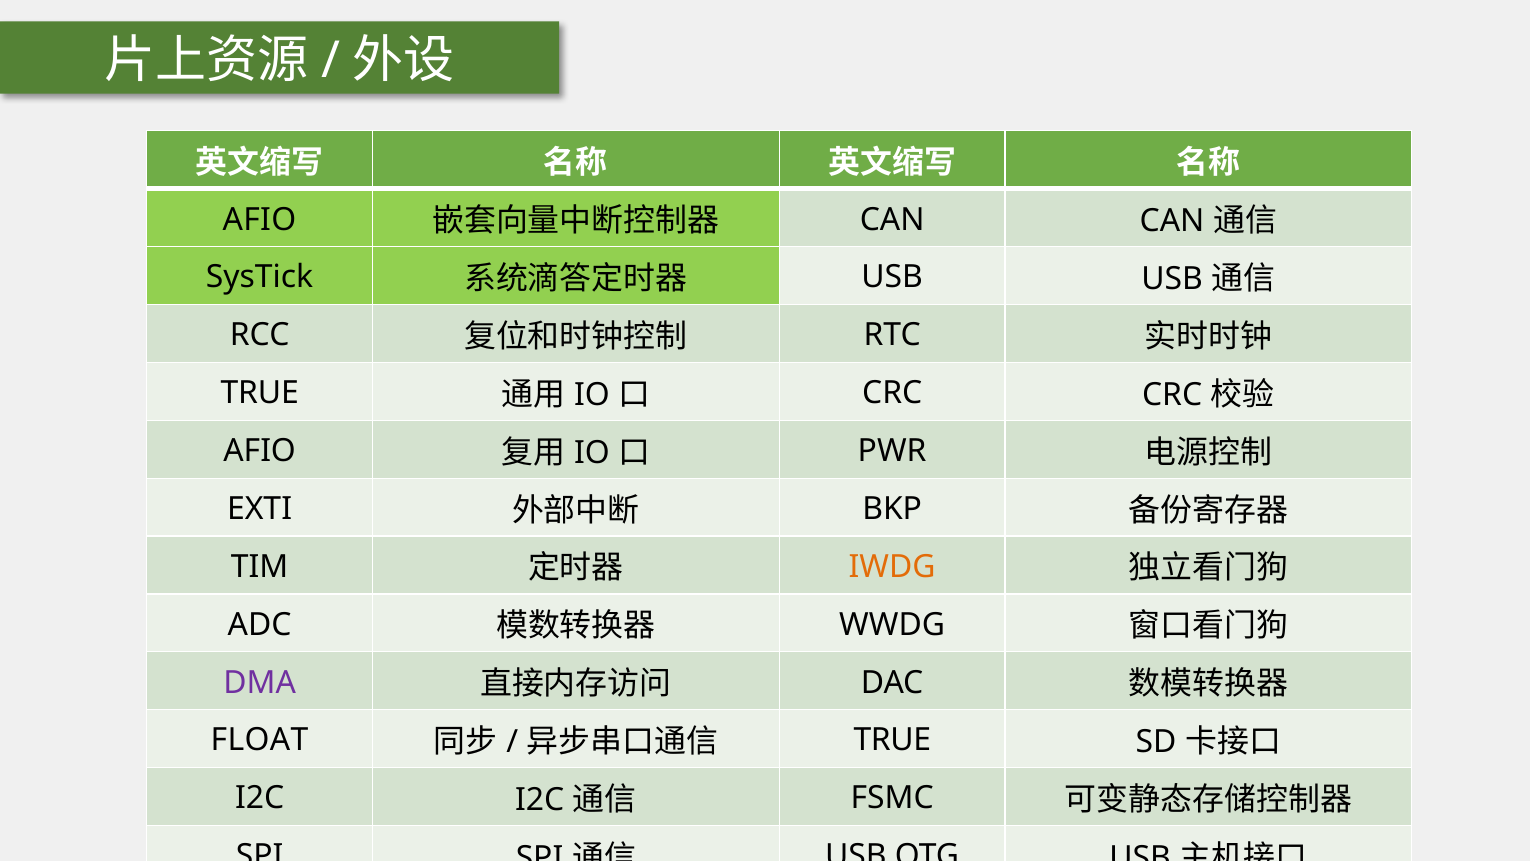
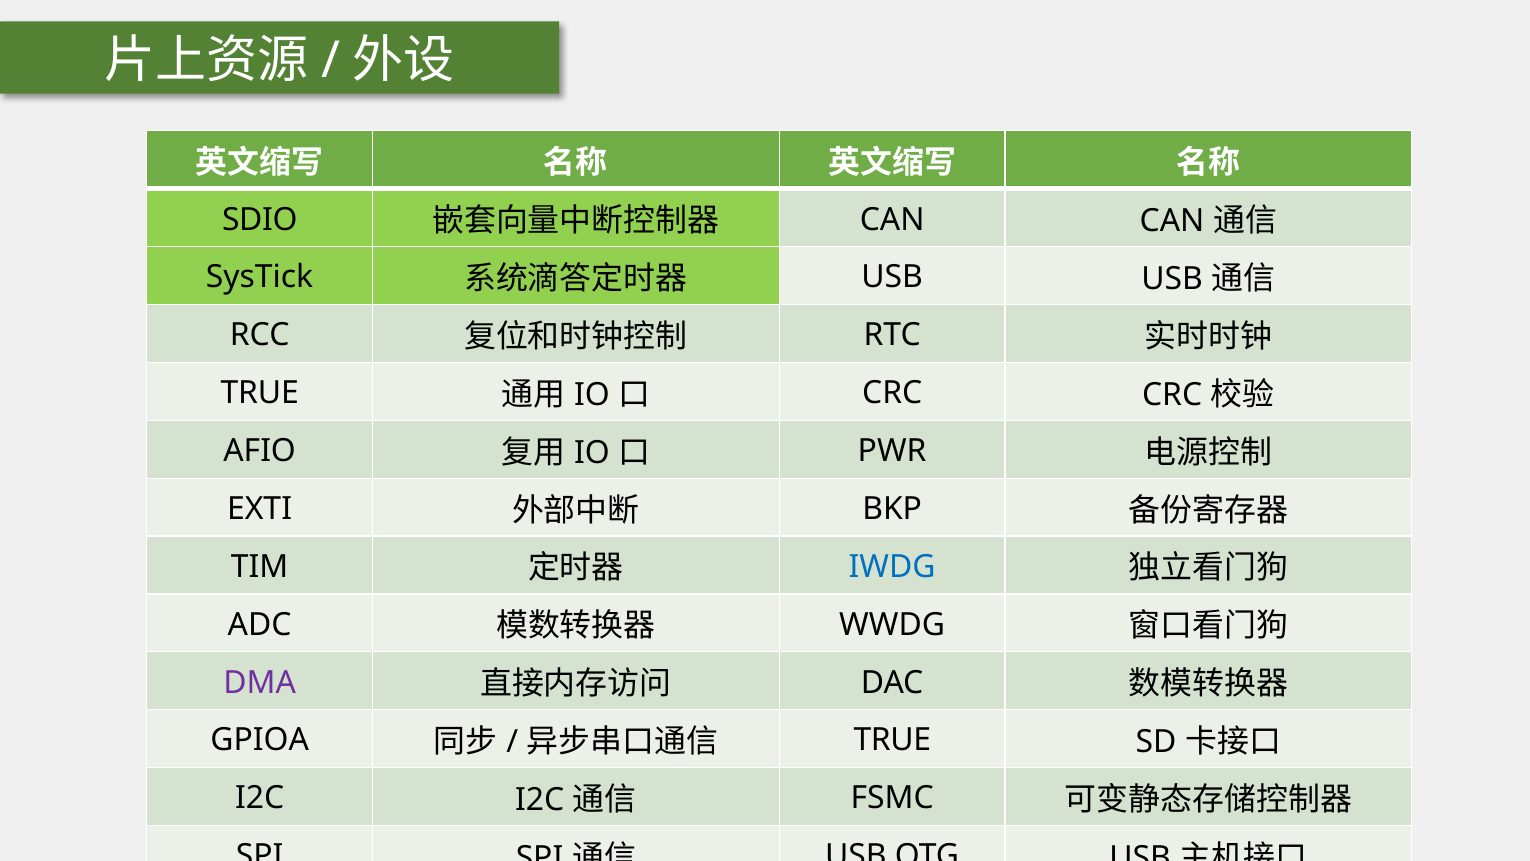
AFIO at (259, 219): AFIO -> SDIO
IWDG colour: orange -> blue
FLOAT: FLOAT -> GPIOA
